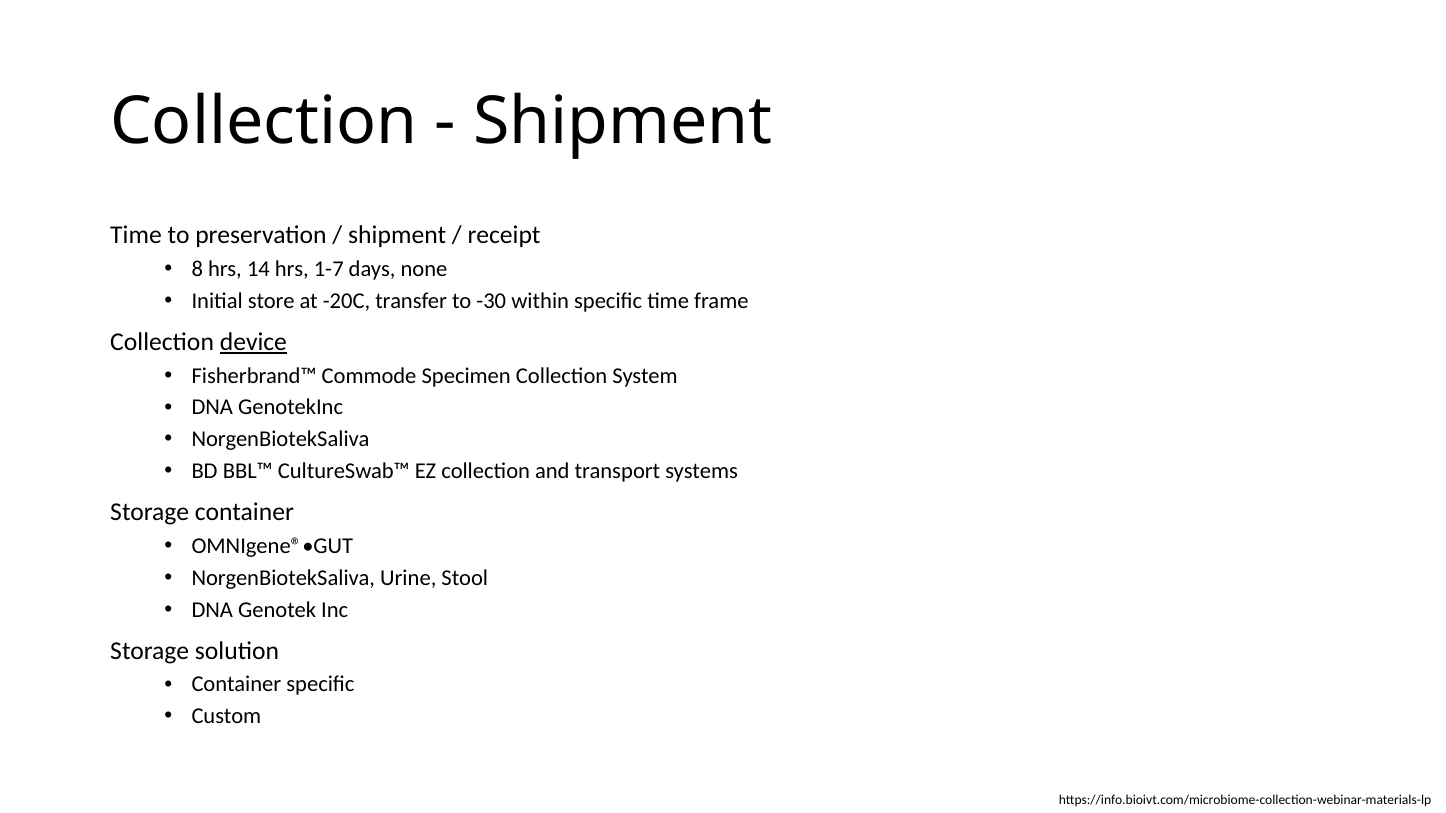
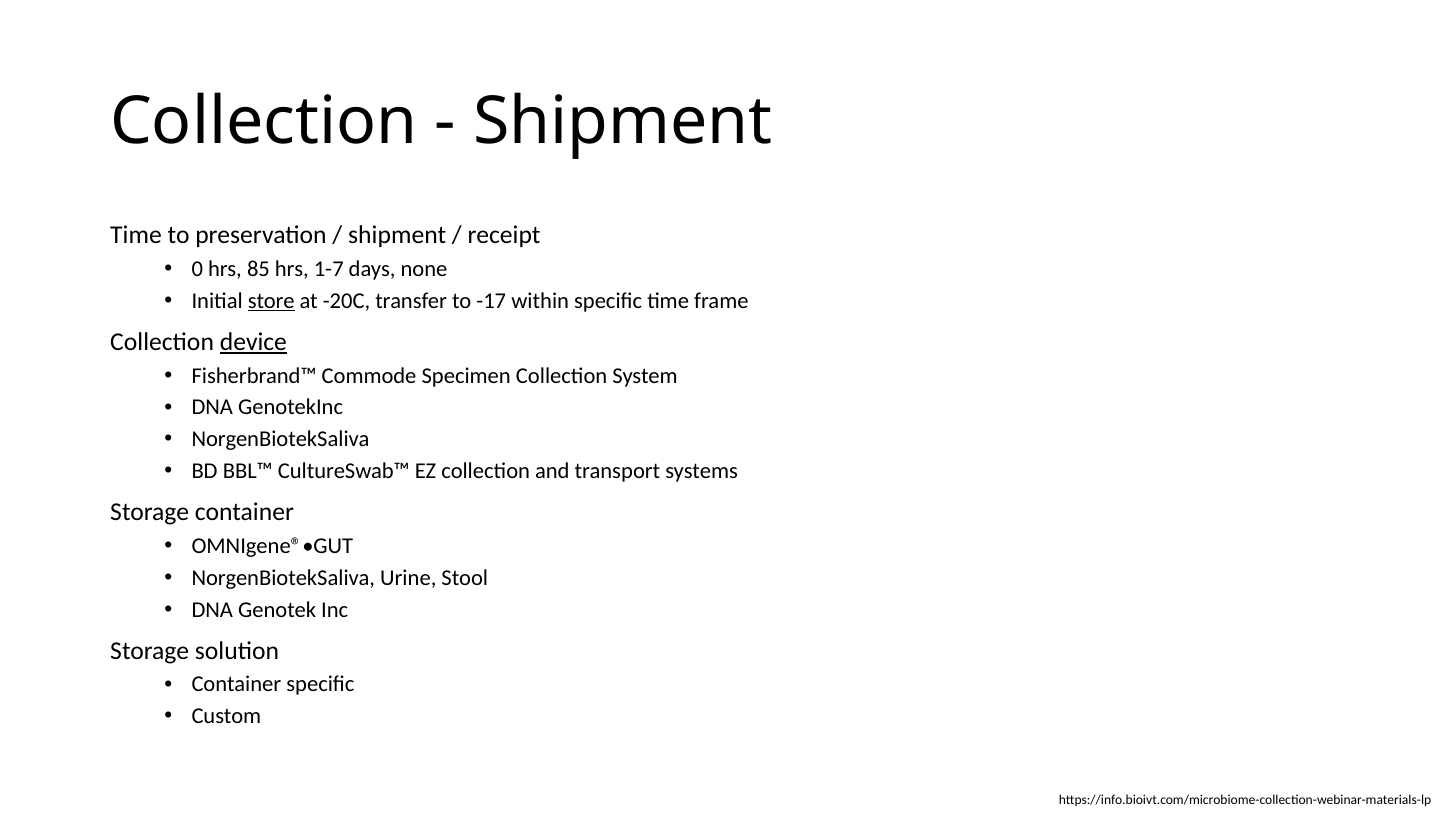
8: 8 -> 0
14: 14 -> 85
store underline: none -> present
-30: -30 -> -17
